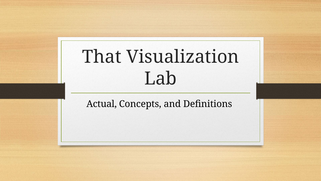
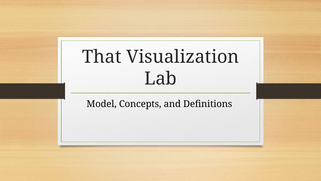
Actual: Actual -> Model
